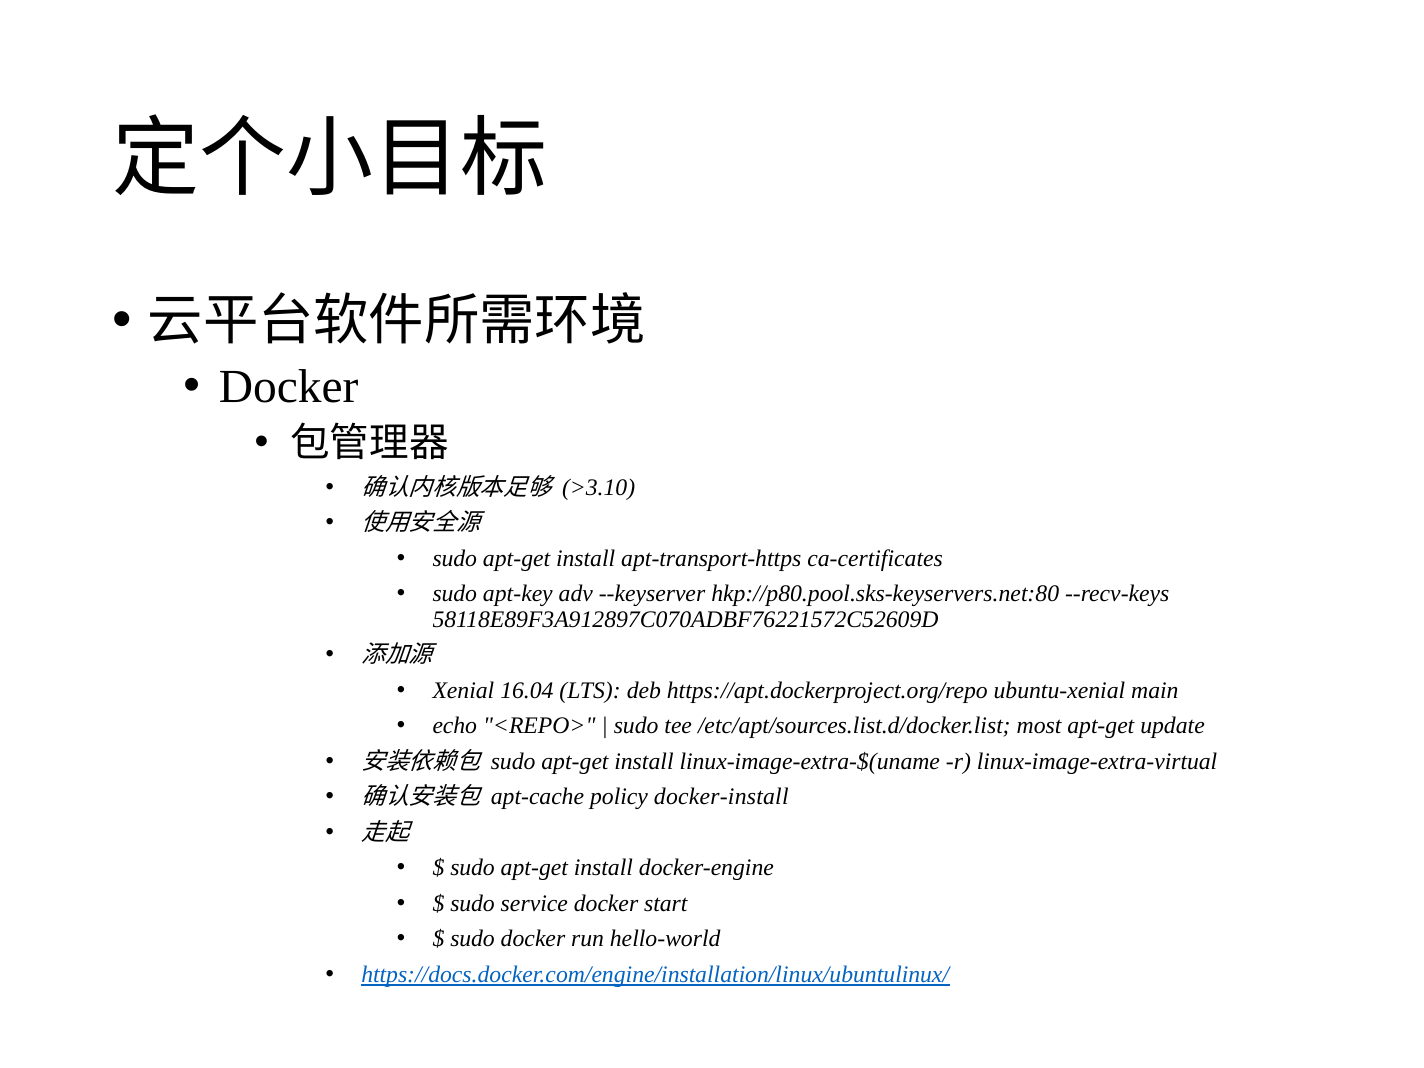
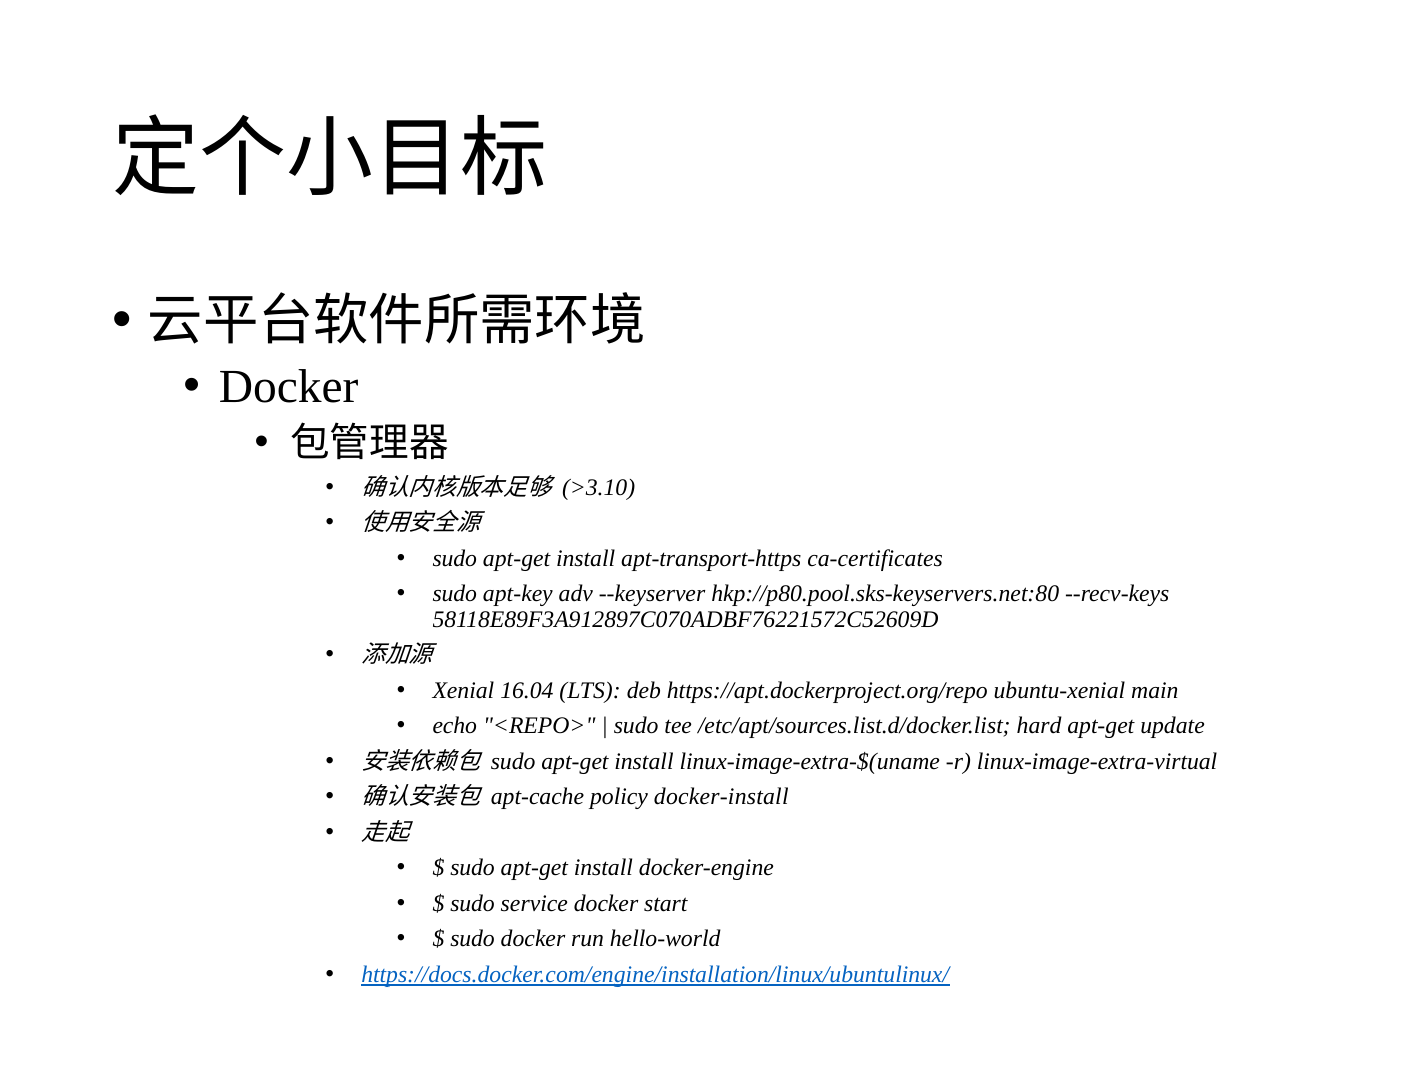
most: most -> hard
